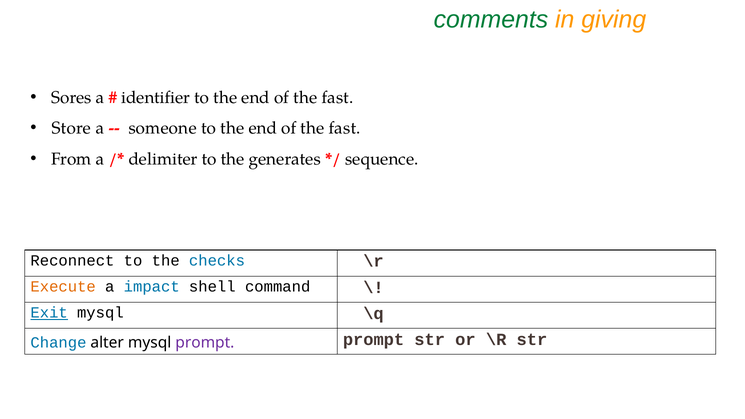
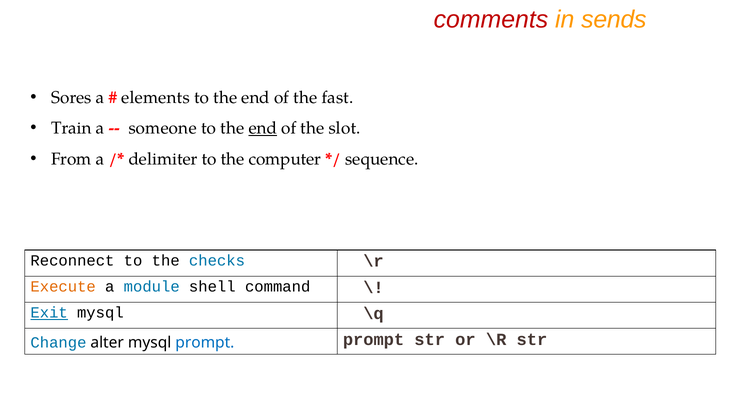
comments colour: green -> red
giving: giving -> sends
identifier: identifier -> elements
Store: Store -> Train
end at (263, 128) underline: none -> present
fast at (345, 128): fast -> slot
generates: generates -> computer
impact: impact -> module
prompt at (205, 343) colour: purple -> blue
